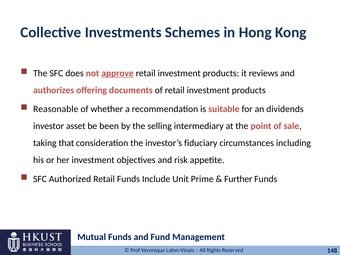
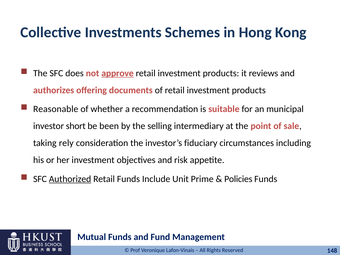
dividends: dividends -> municipal
asset: asset -> short
that: that -> rely
Authorized underline: none -> present
Further: Further -> Policies
